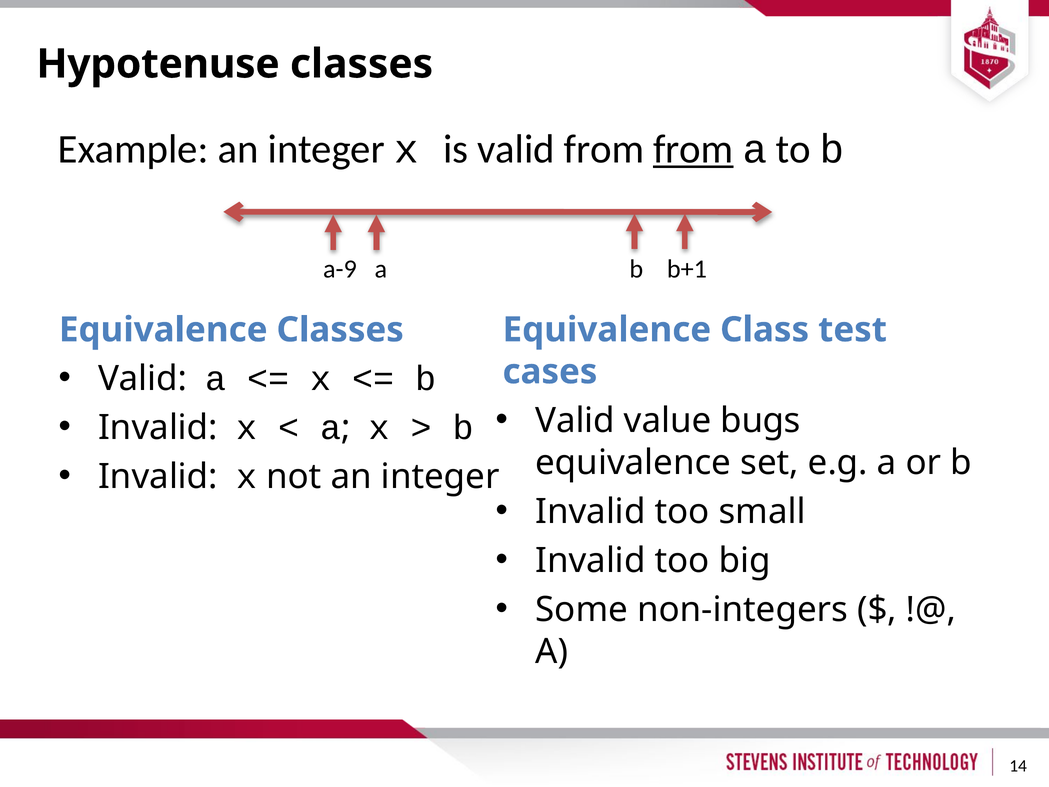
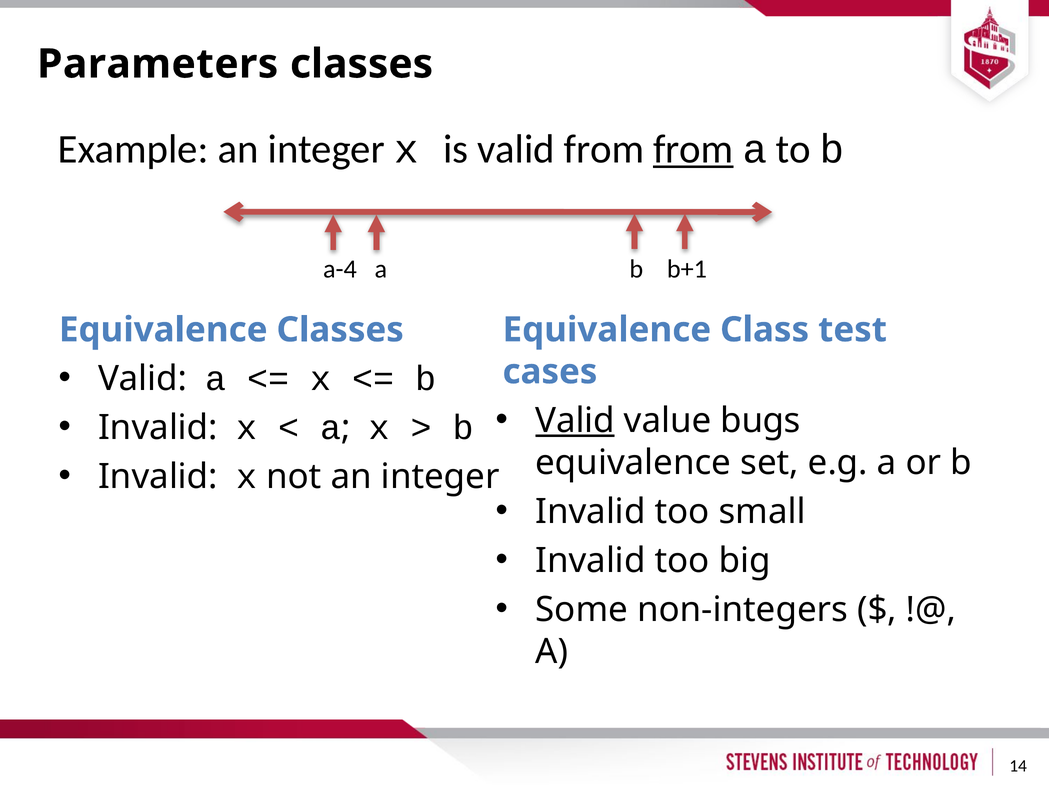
Hypotenuse: Hypotenuse -> Parameters
a-9: a-9 -> a-4
Valid at (575, 421) underline: none -> present
